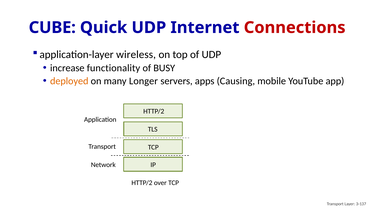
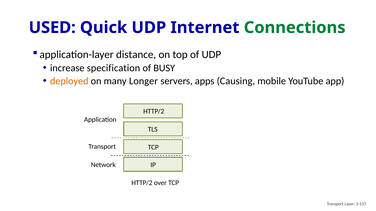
CUBE: CUBE -> USED
Connections colour: red -> green
wireless: wireless -> distance
functionality: functionality -> specification
